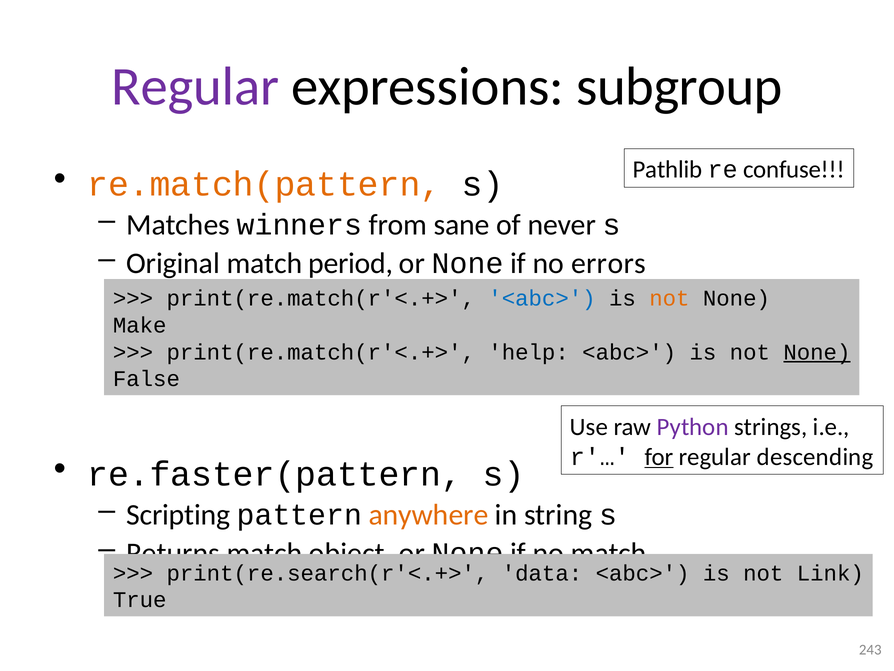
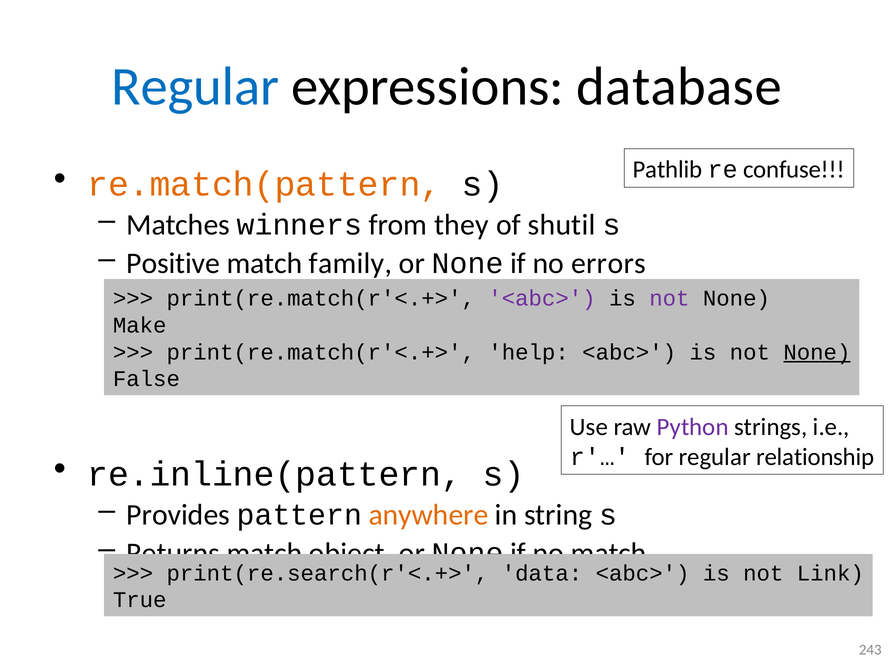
Regular at (195, 87) colour: purple -> blue
subgroup: subgroup -> database
sane: sane -> they
never: never -> shutil
Original: Original -> Positive
period: period -> family
<abc> at (542, 298) colour: blue -> purple
not at (669, 298) colour: orange -> purple
for underline: present -> none
descending: descending -> relationship
re.faster(pattern: re.faster(pattern -> re.inline(pattern
Scripting: Scripting -> Provides
